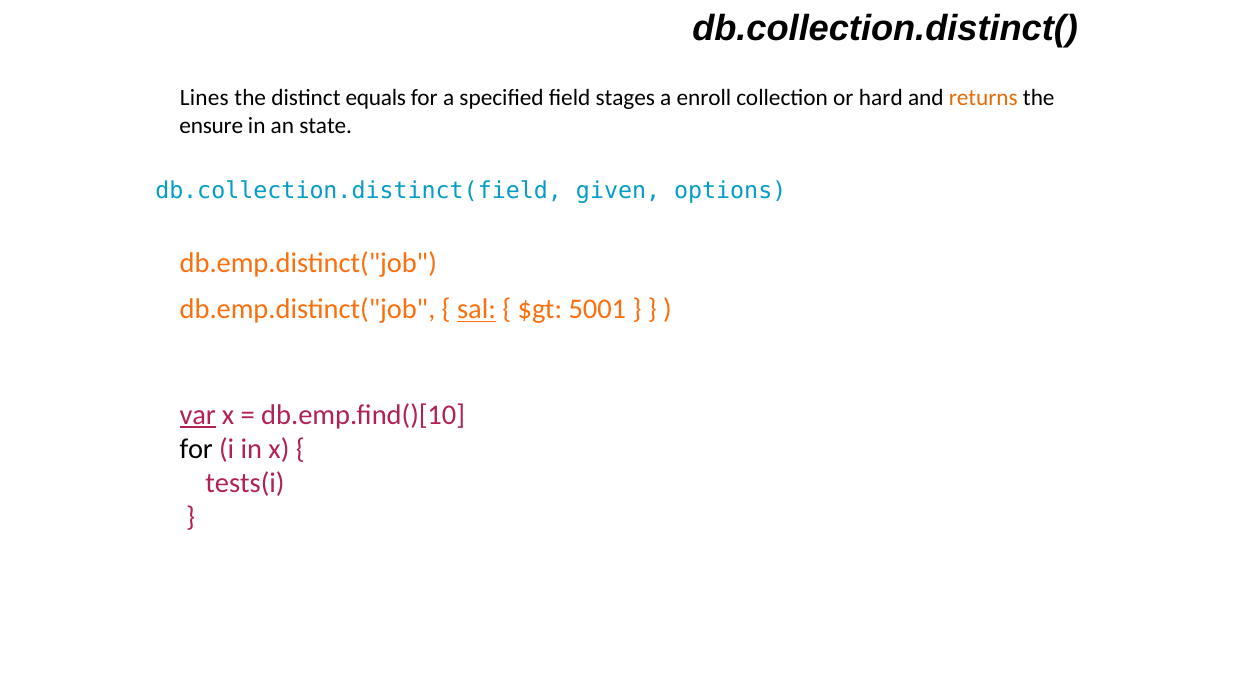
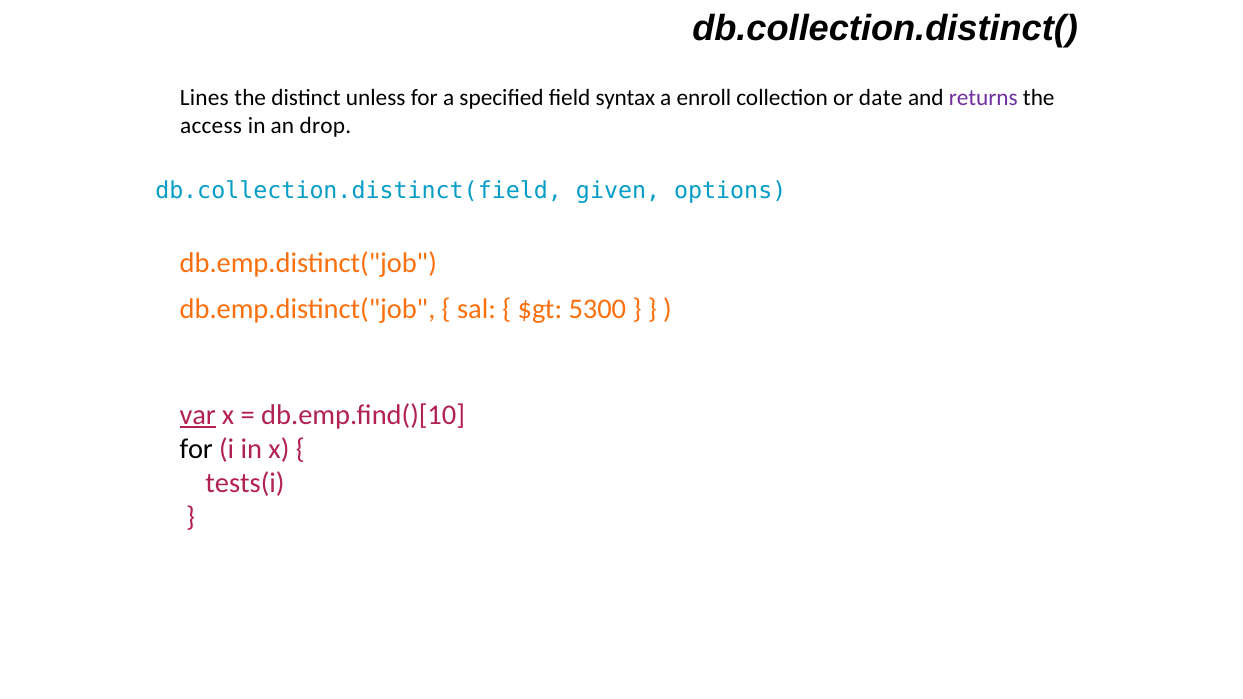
equals: equals -> unless
stages: stages -> syntax
hard: hard -> date
returns colour: orange -> purple
ensure: ensure -> access
state: state -> drop
sal underline: present -> none
5001: 5001 -> 5300
